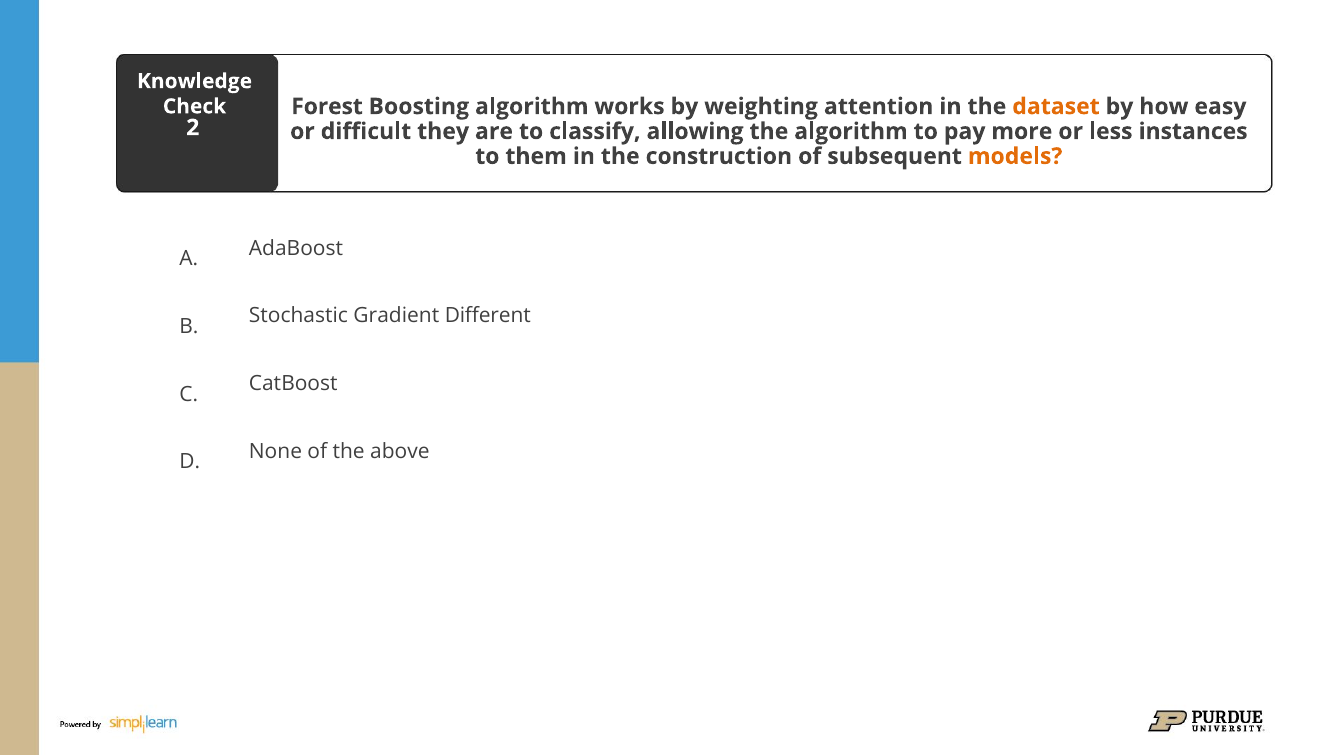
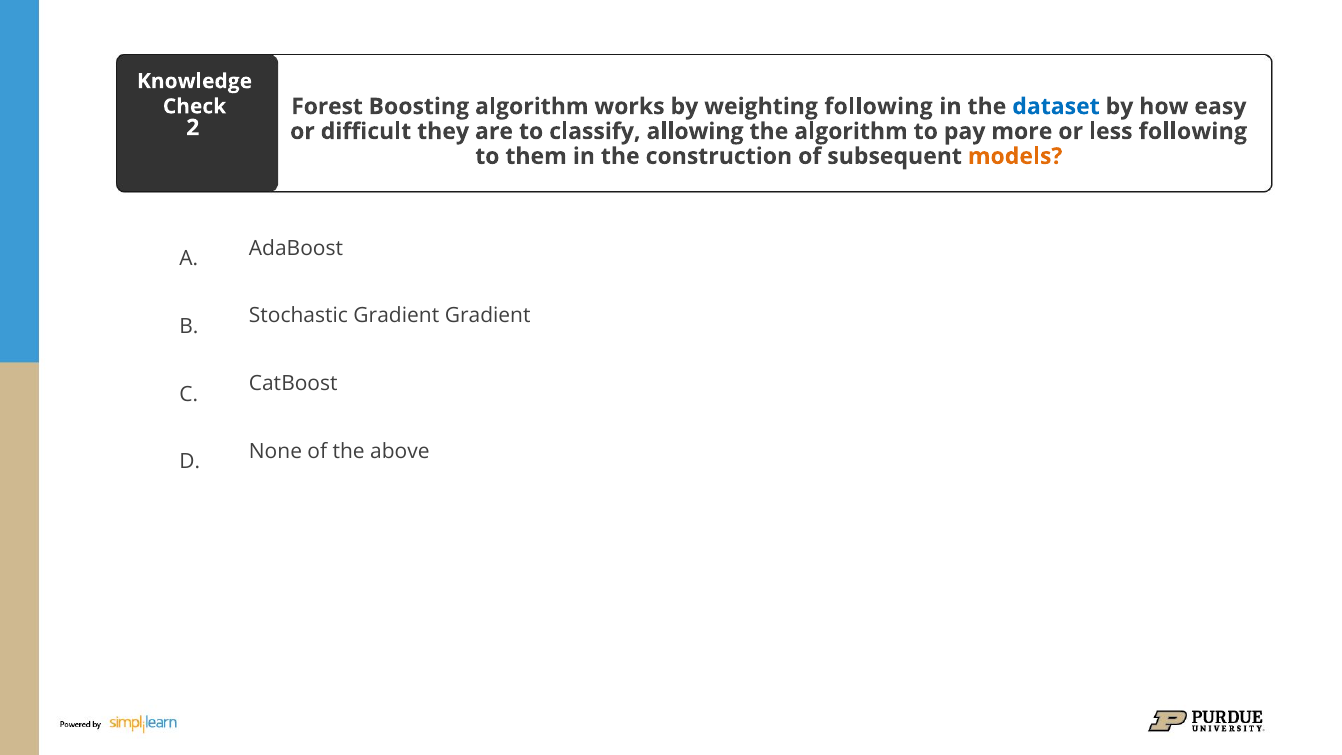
weighting attention: attention -> following
dataset colour: orange -> blue
less instances: instances -> following
Gradient Different: Different -> Gradient
